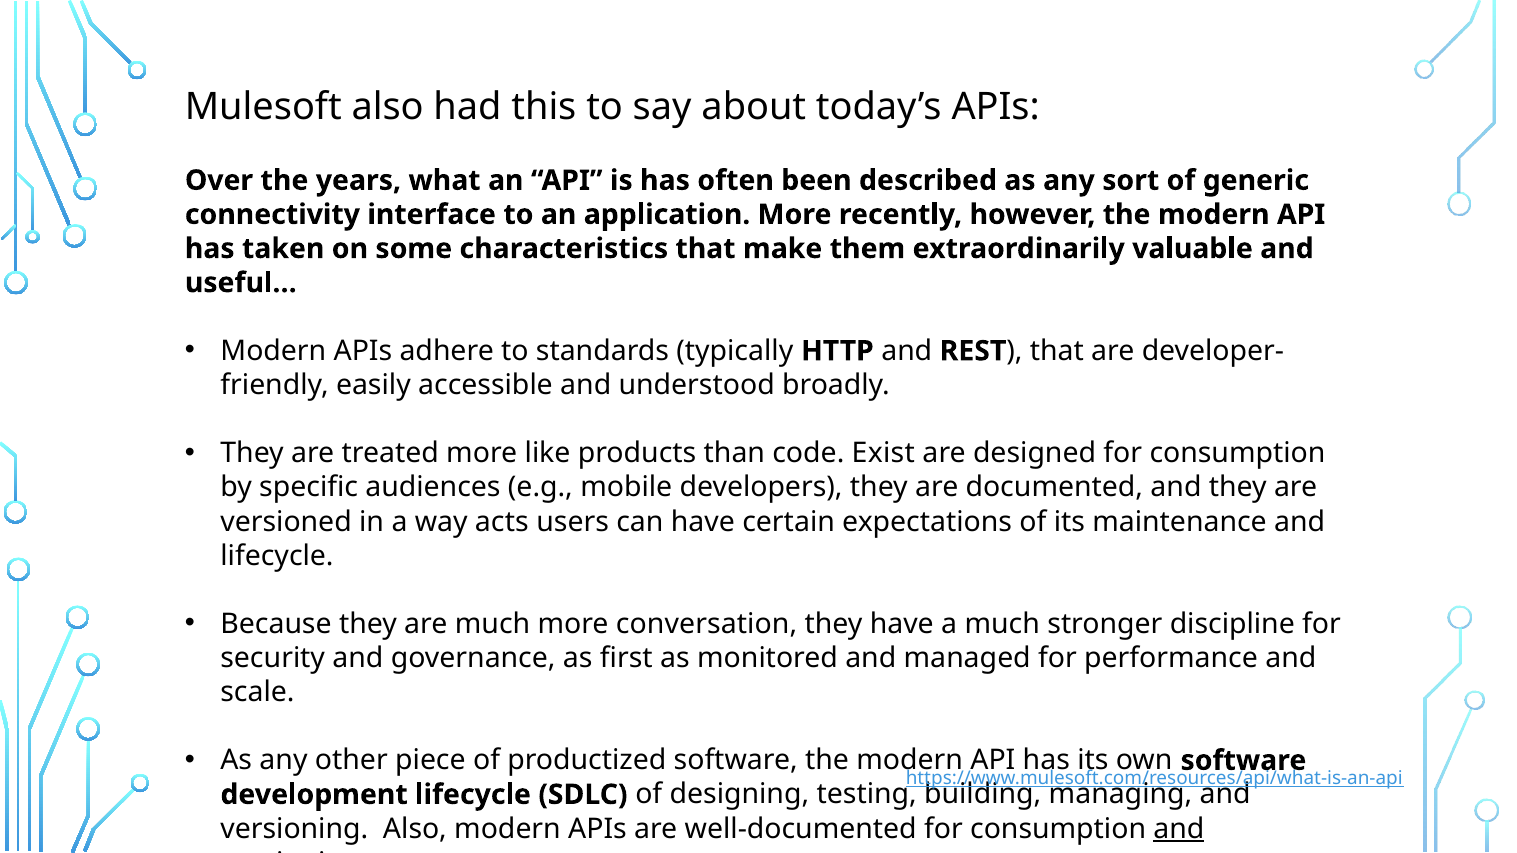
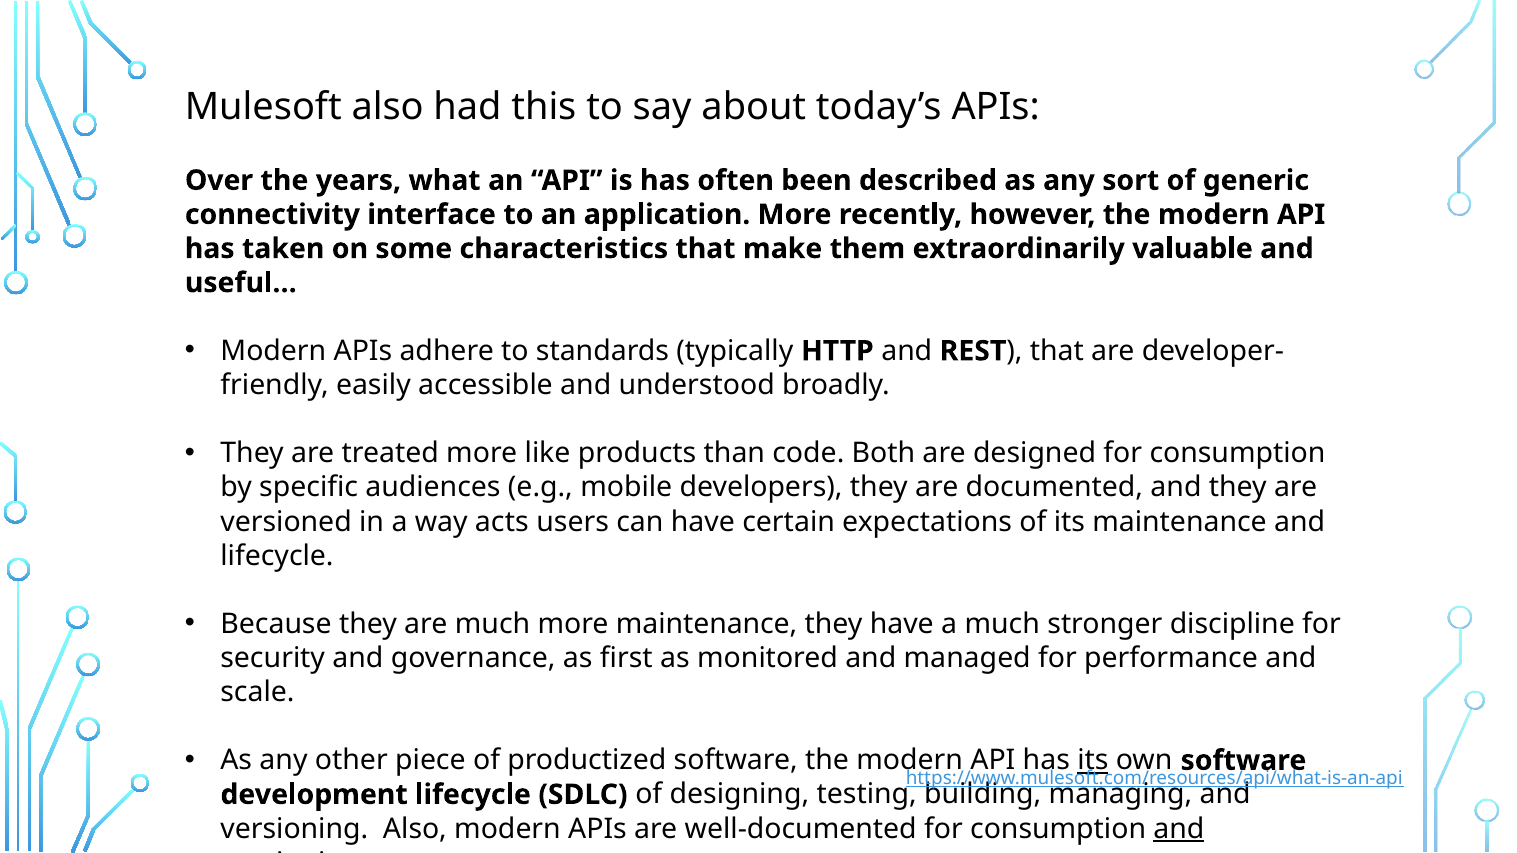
Exist: Exist -> Both
more conversation: conversation -> maintenance
its at (1093, 761) underline: none -> present
